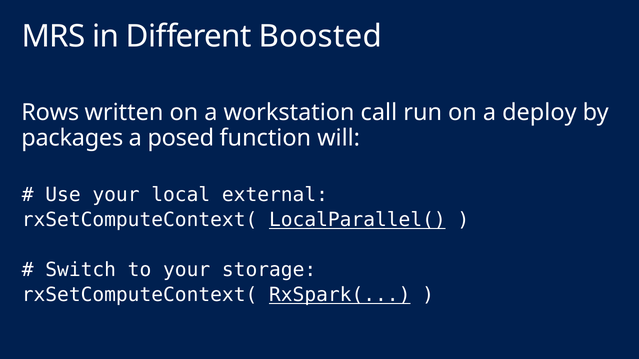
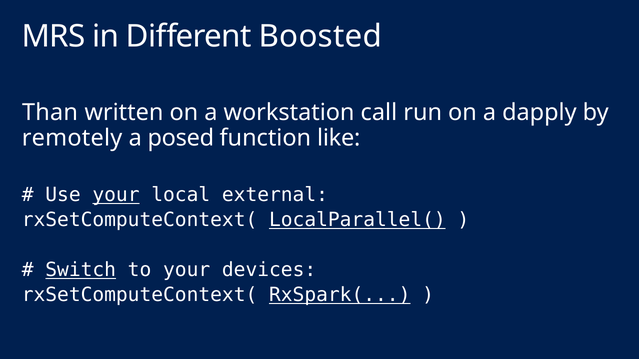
Rows: Rows -> Than
deploy: deploy -> dapply
packages: packages -> remotely
will: will -> like
your at (116, 195) underline: none -> present
Switch underline: none -> present
storage: storage -> devices
